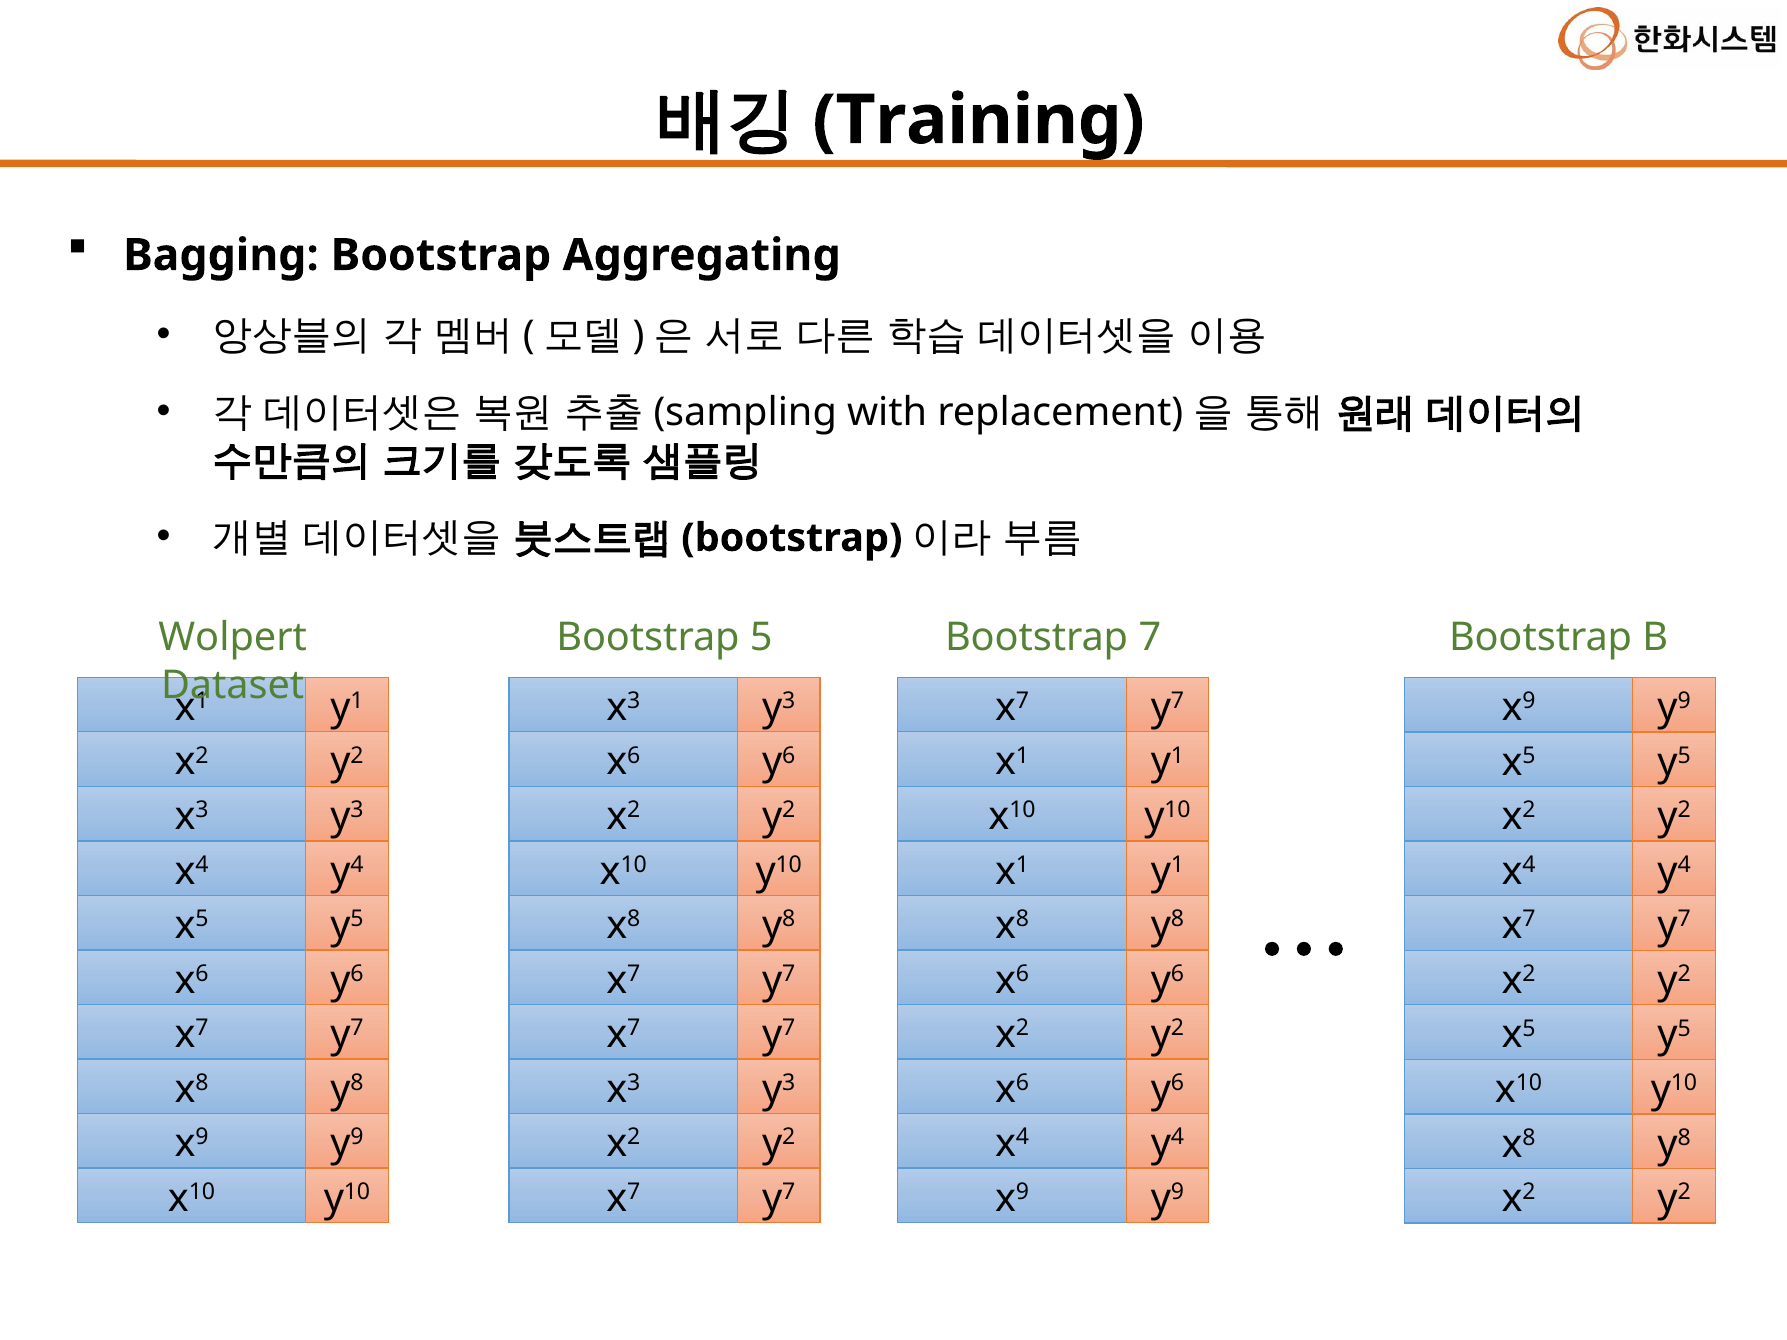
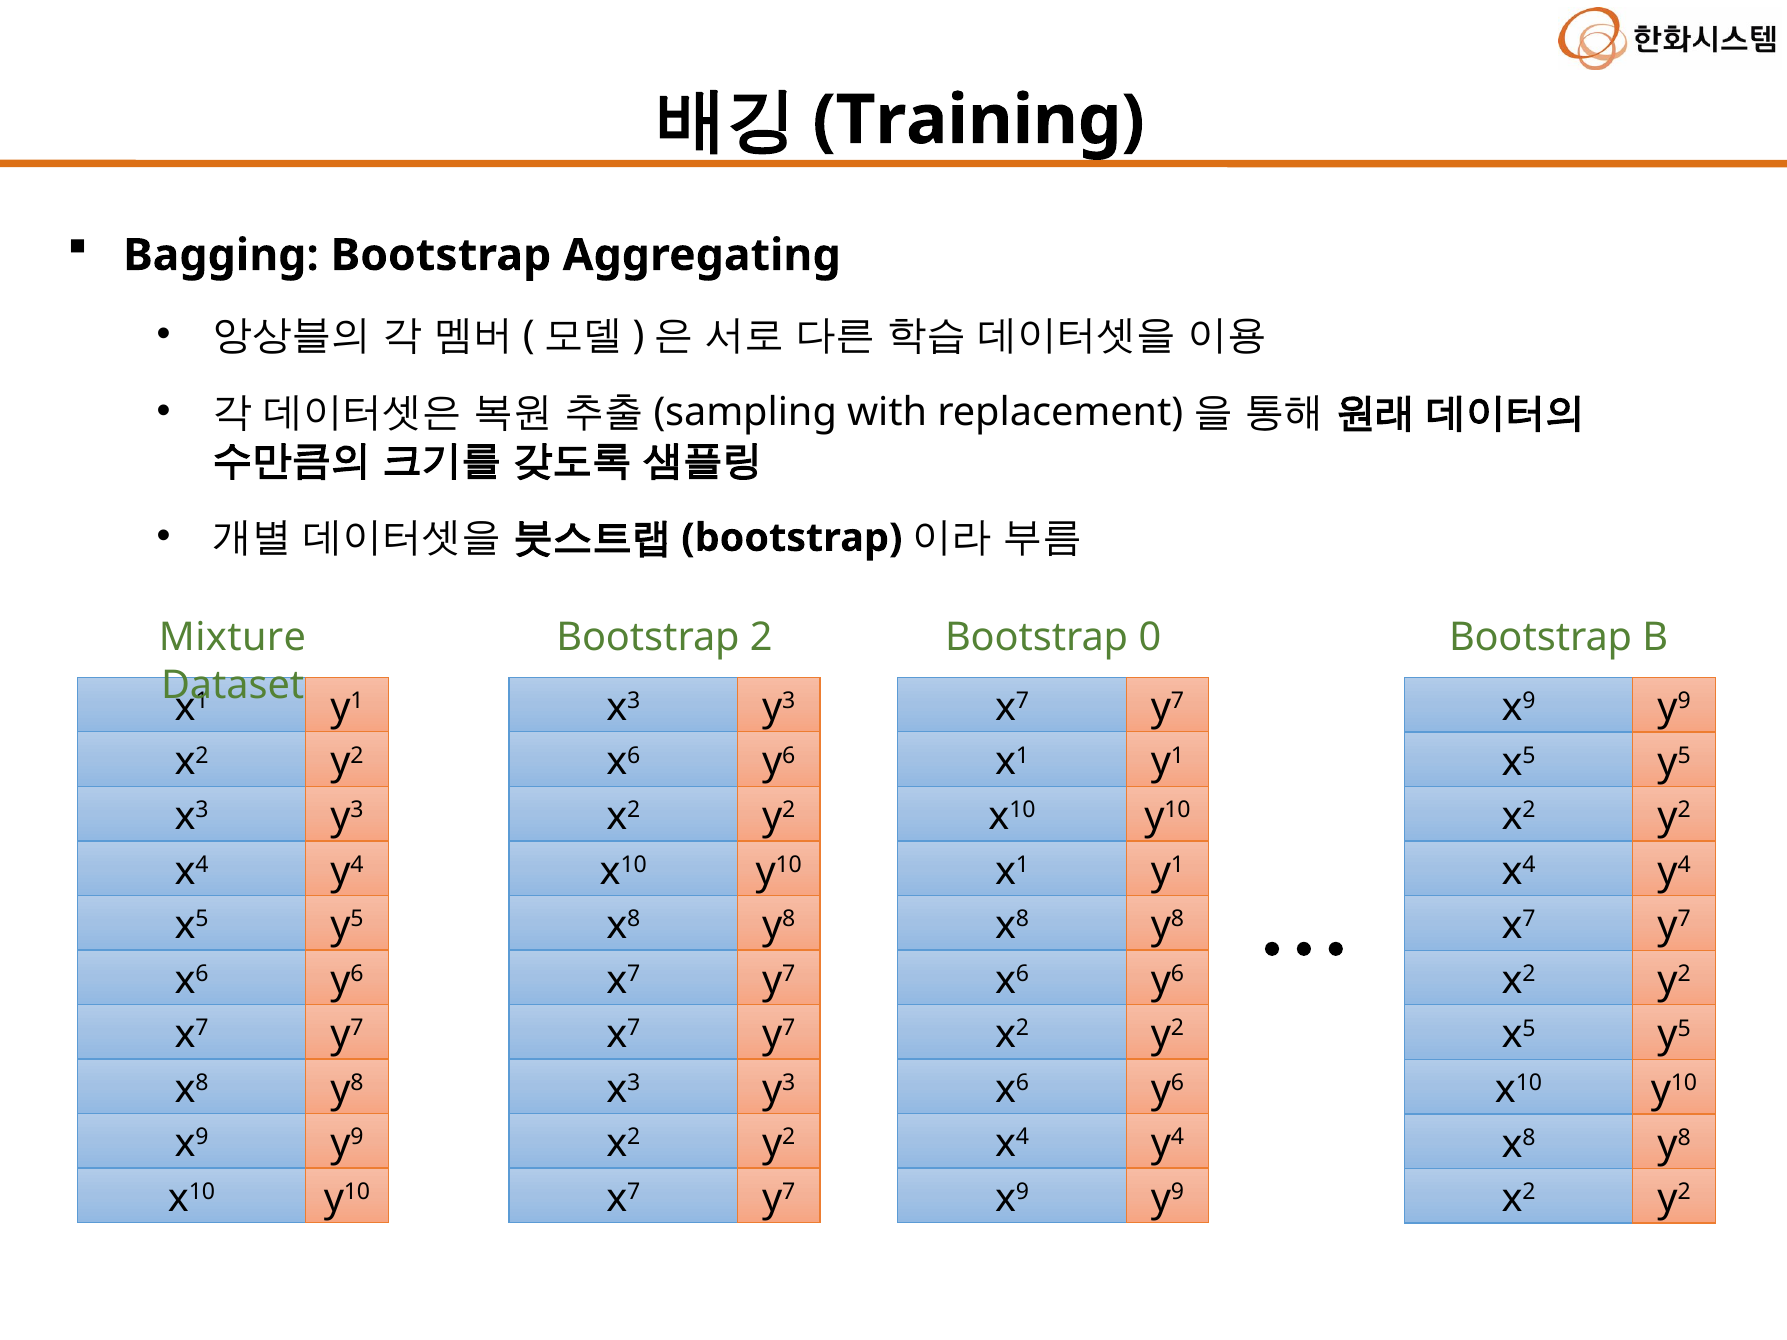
Wolpert: Wolpert -> Mixture
5: 5 -> 2
7: 7 -> 0
